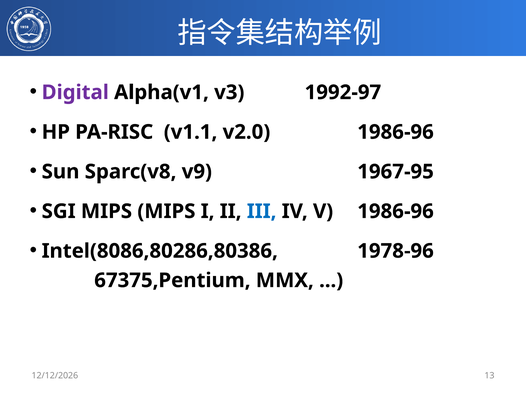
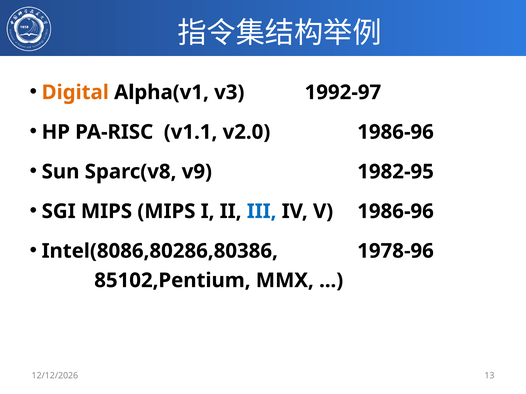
Digital colour: purple -> orange
1967-95: 1967-95 -> 1982-95
67375,Pentium: 67375,Pentium -> 85102,Pentium
